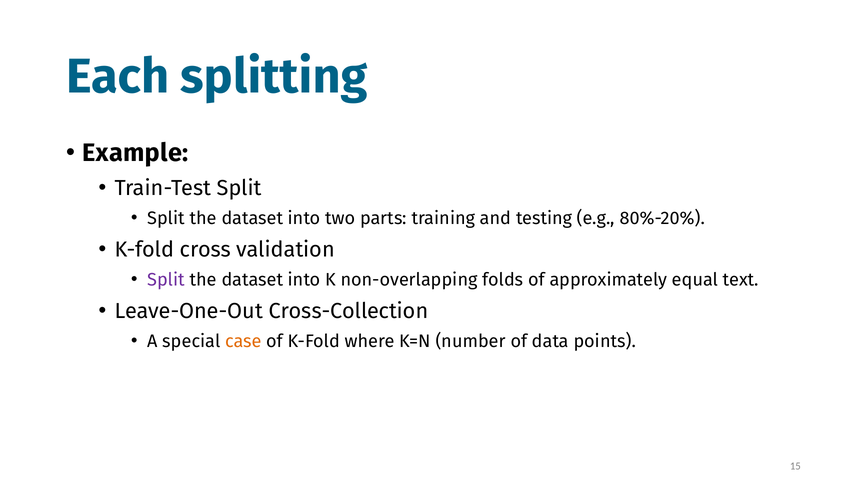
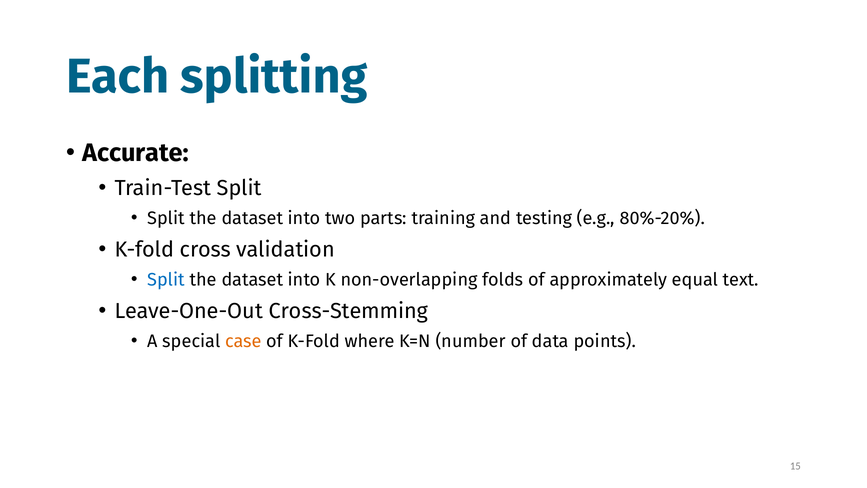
Example: Example -> Accurate
Split at (166, 280) colour: purple -> blue
Cross-Collection: Cross-Collection -> Cross-Stemming
